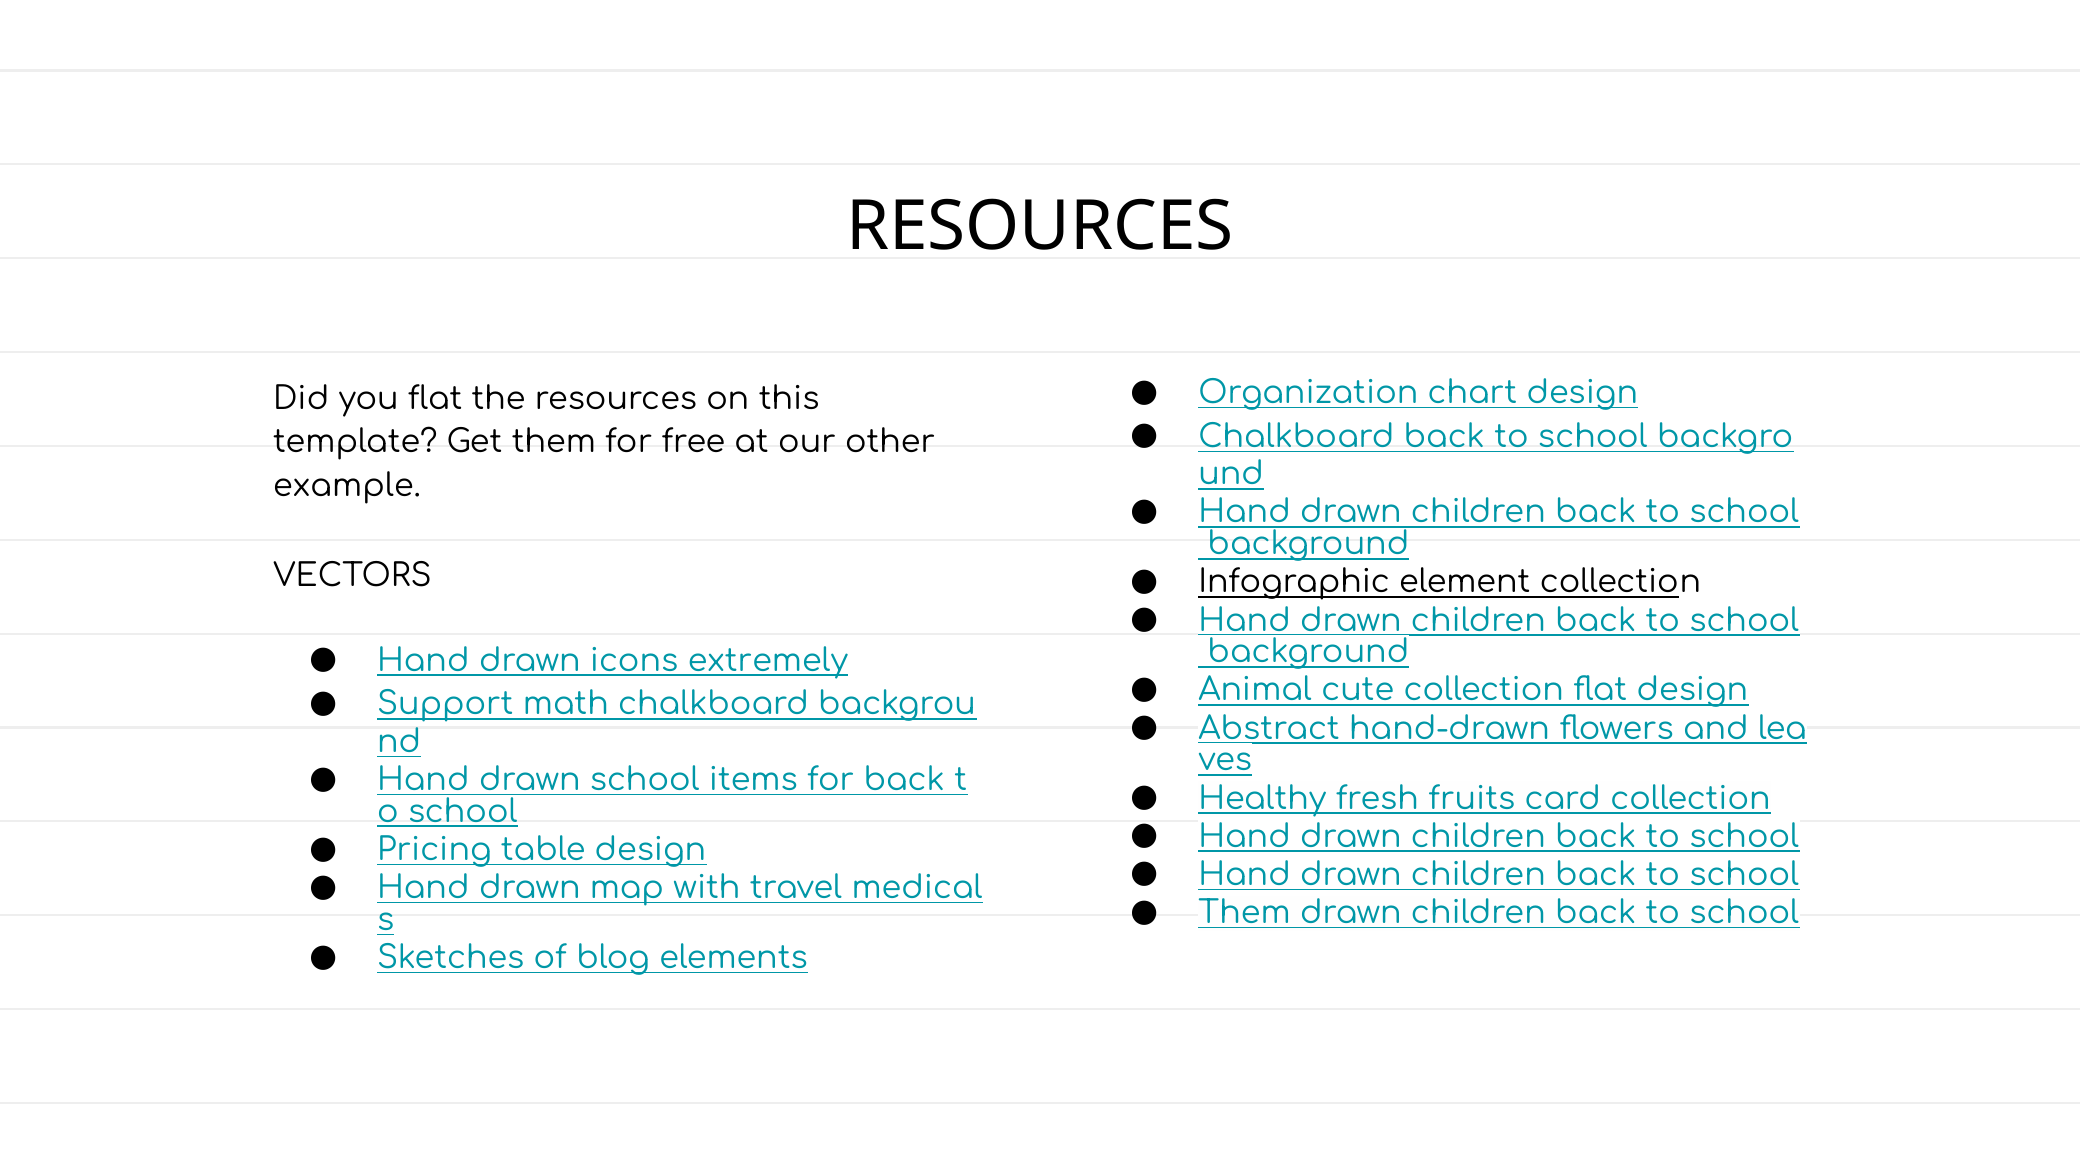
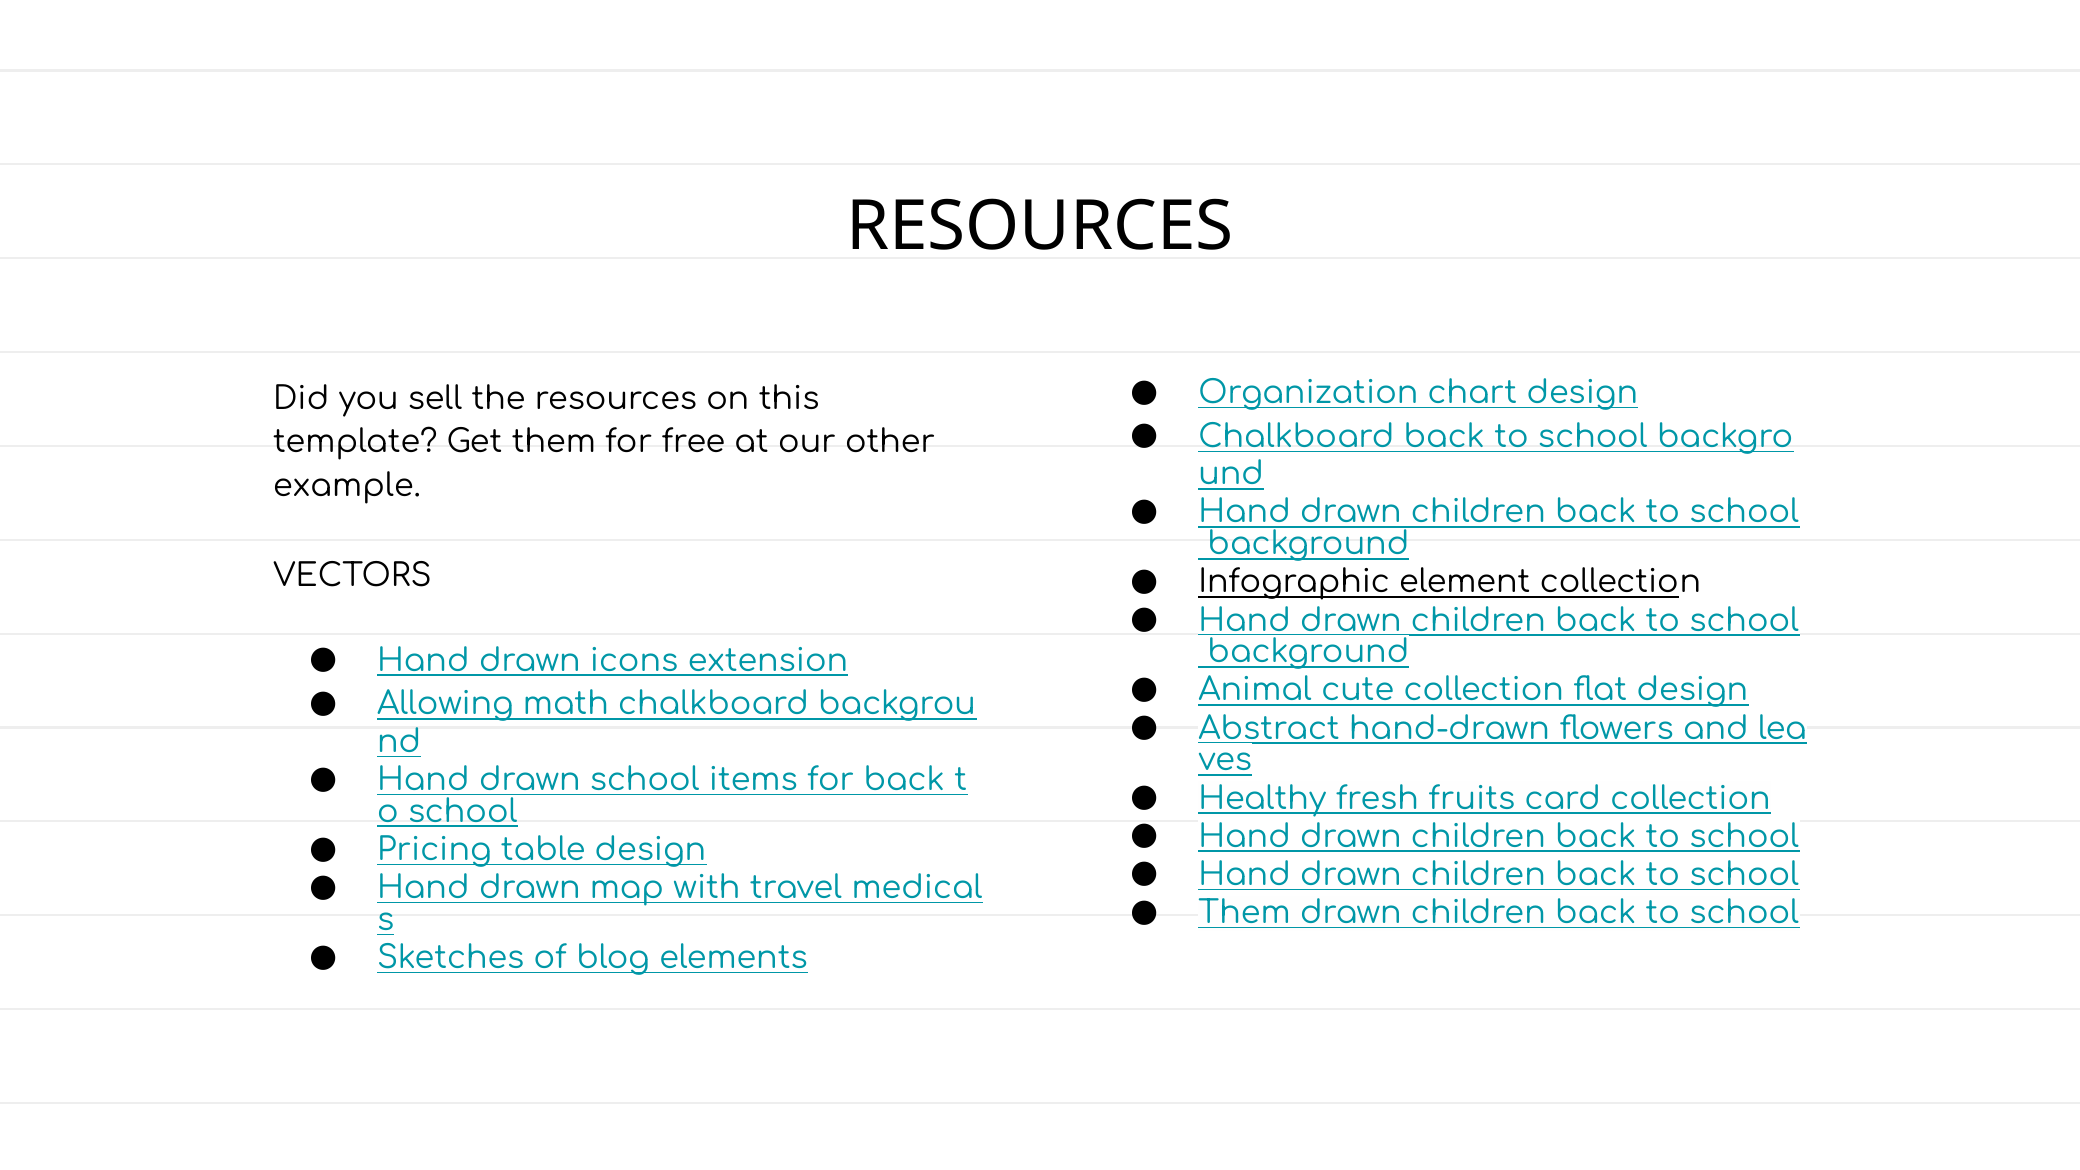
you flat: flat -> sell
extremely: extremely -> extension
Support: Support -> Allowing
